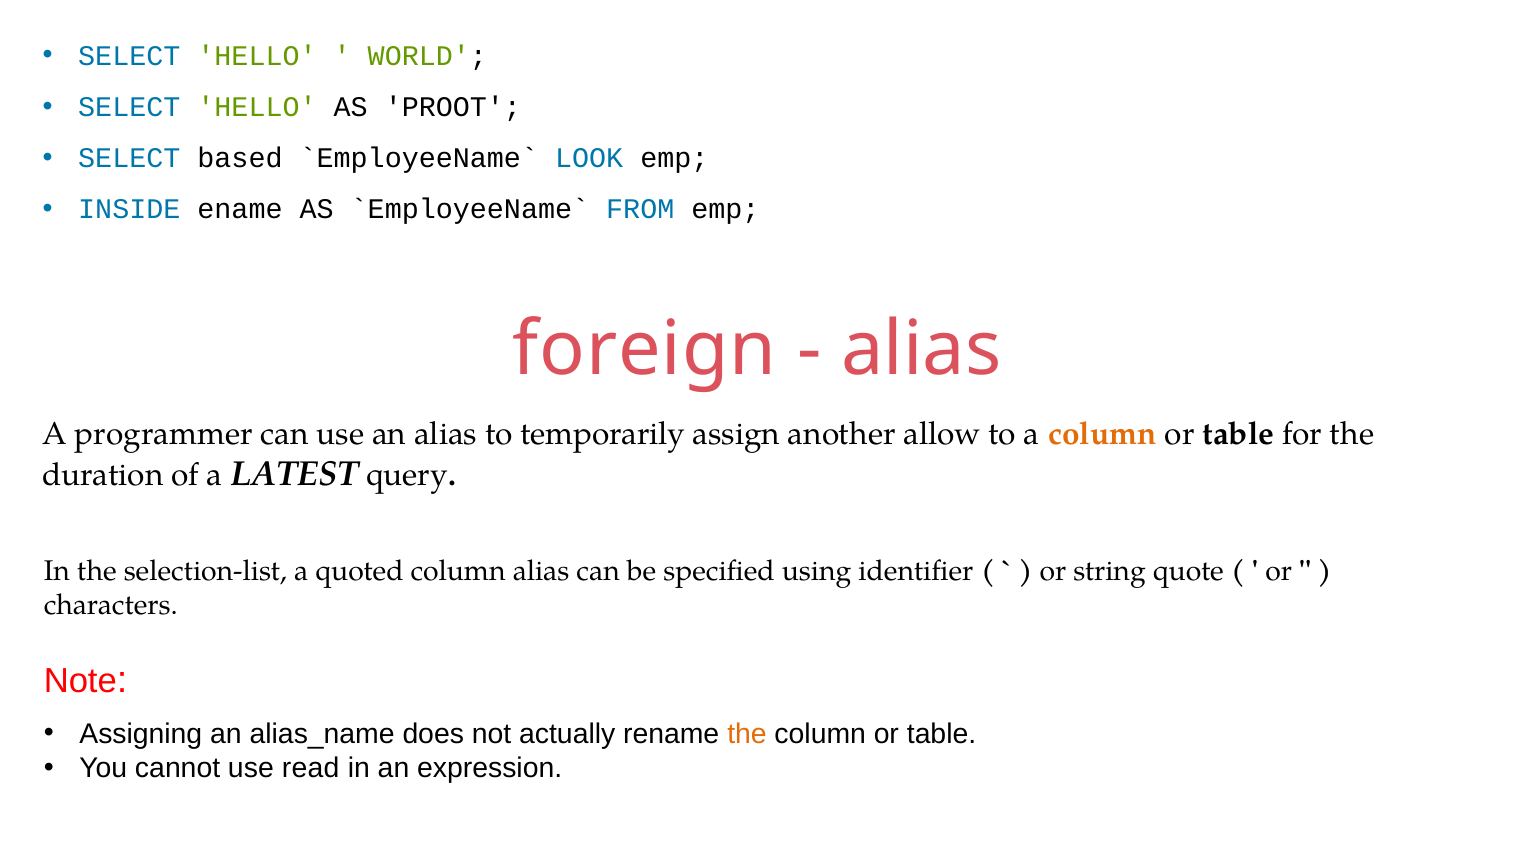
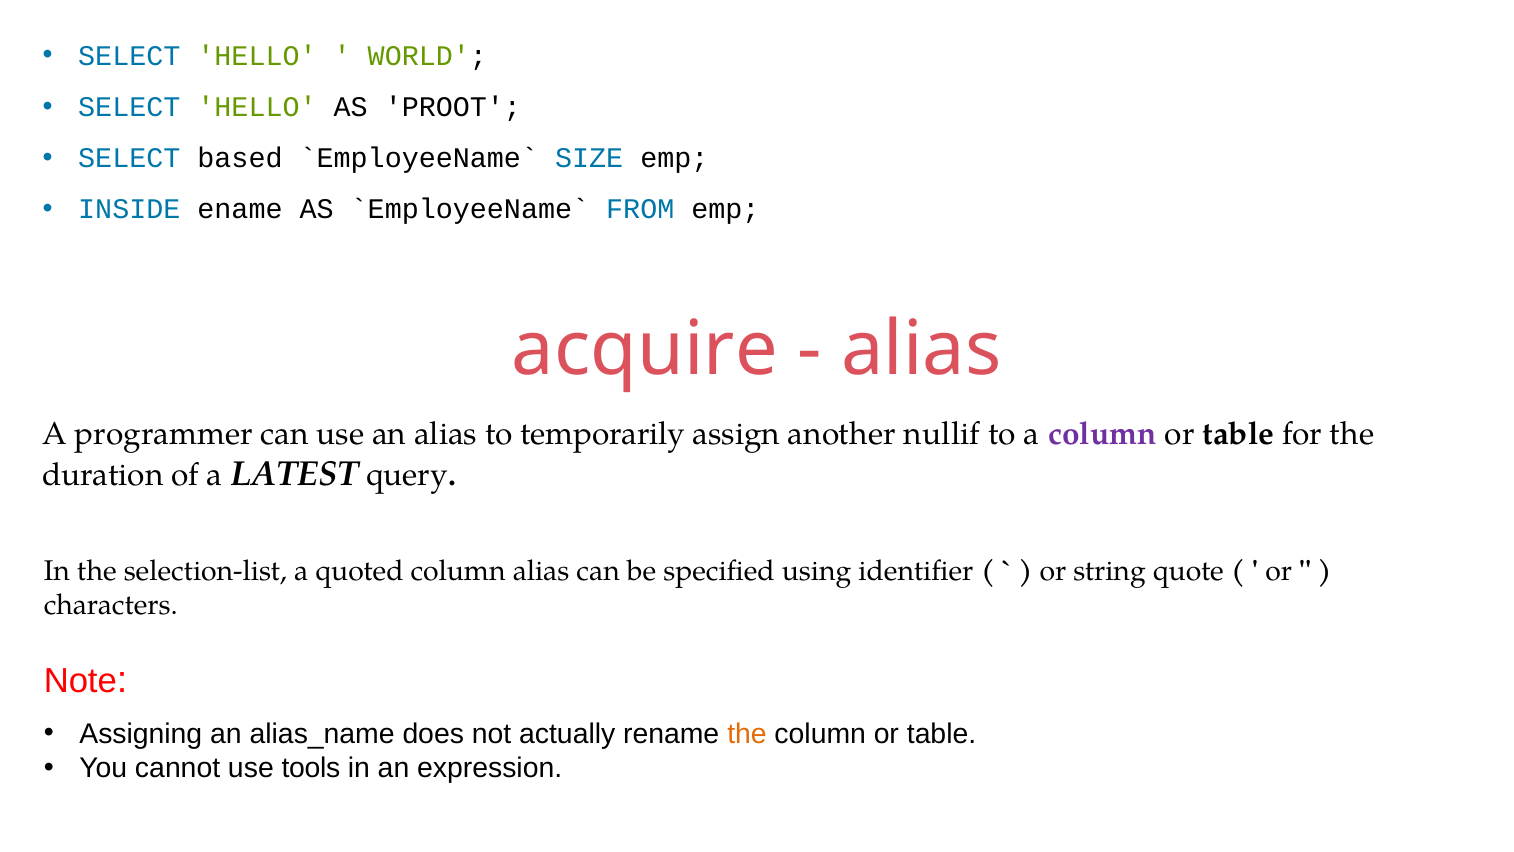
LOOK: LOOK -> SIZE
foreign: foreign -> acquire
allow: allow -> nullif
column at (1103, 434) colour: orange -> purple
read: read -> tools
